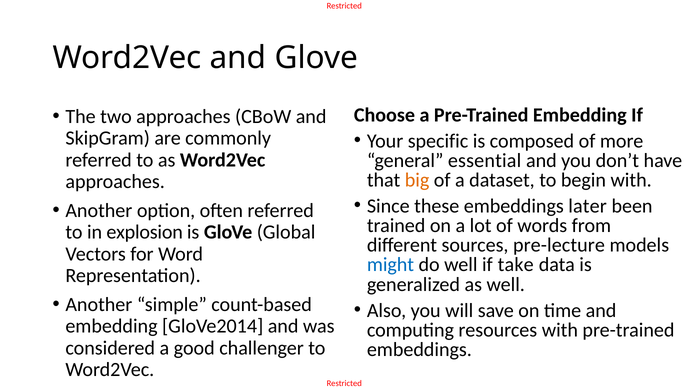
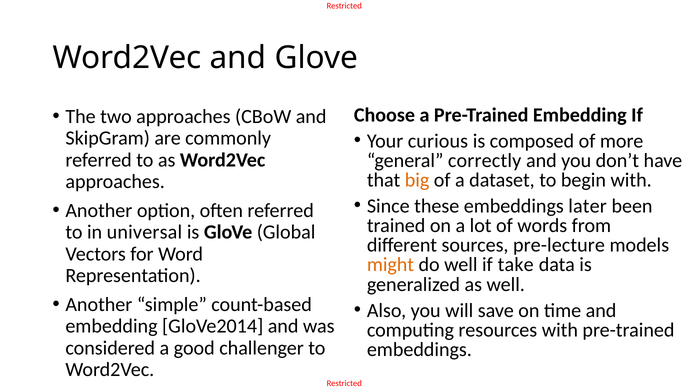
specific: specific -> curious
essential: essential -> correctly
explosion: explosion -> universal
might colour: blue -> orange
